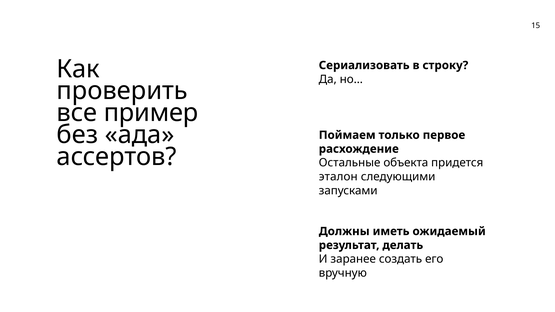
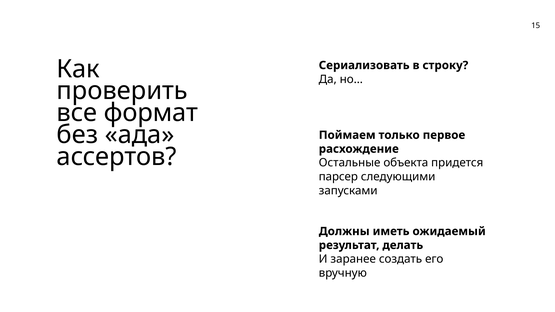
пример: пример -> формат
эталон: эталон -> парсер
